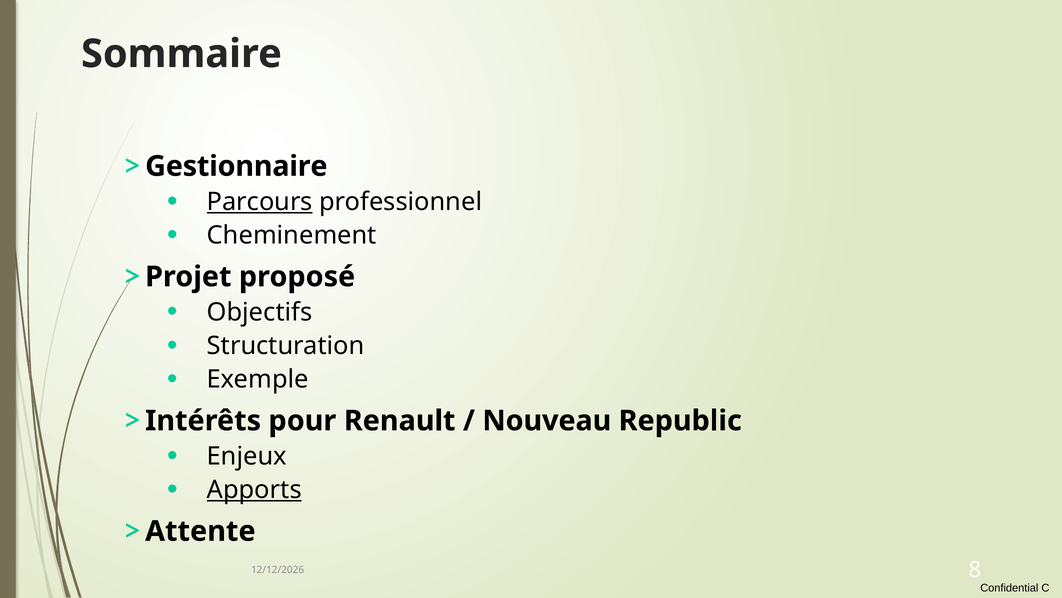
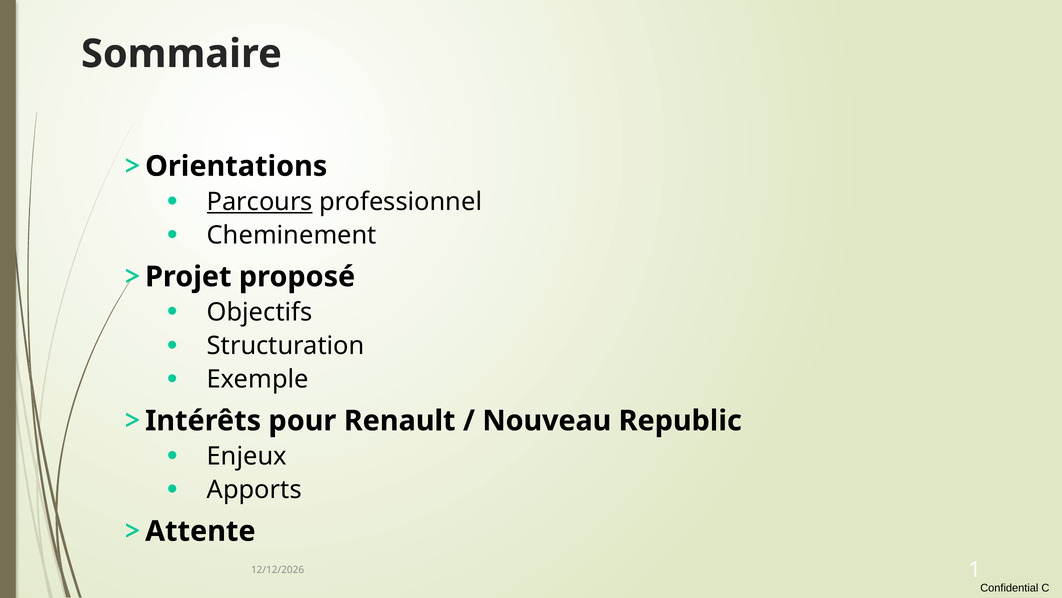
Gestionnaire: Gestionnaire -> Orientations
Apports underline: present -> none
8: 8 -> 1
